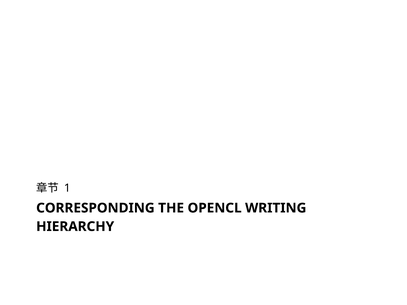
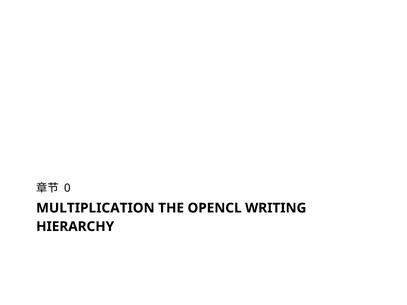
1: 1 -> 0
CORRESPONDING: CORRESPONDING -> MULTIPLICATION
